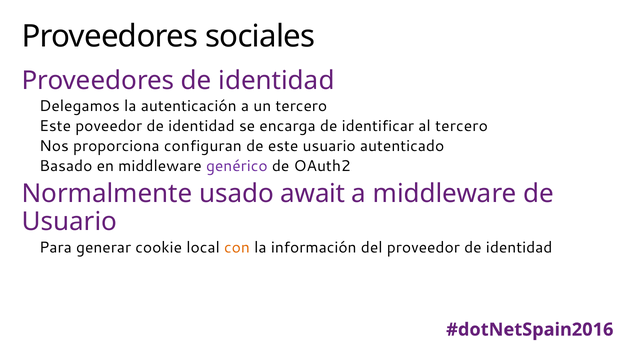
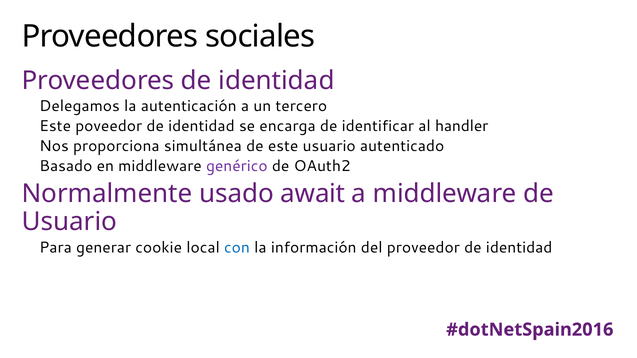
al tercero: tercero -> handler
configuran: configuran -> simultánea
con colour: orange -> blue
